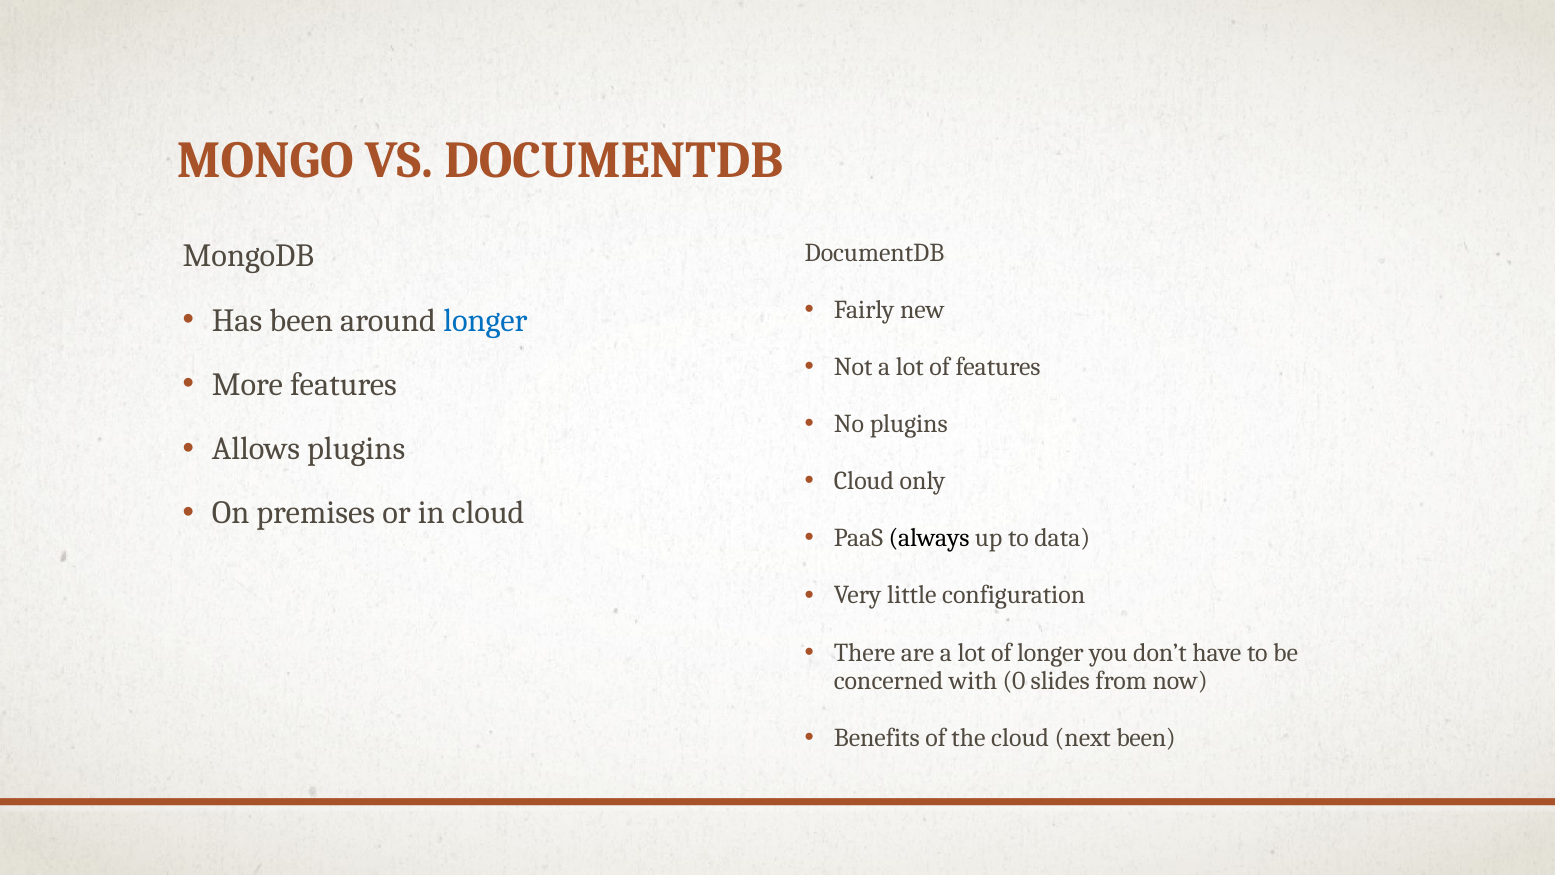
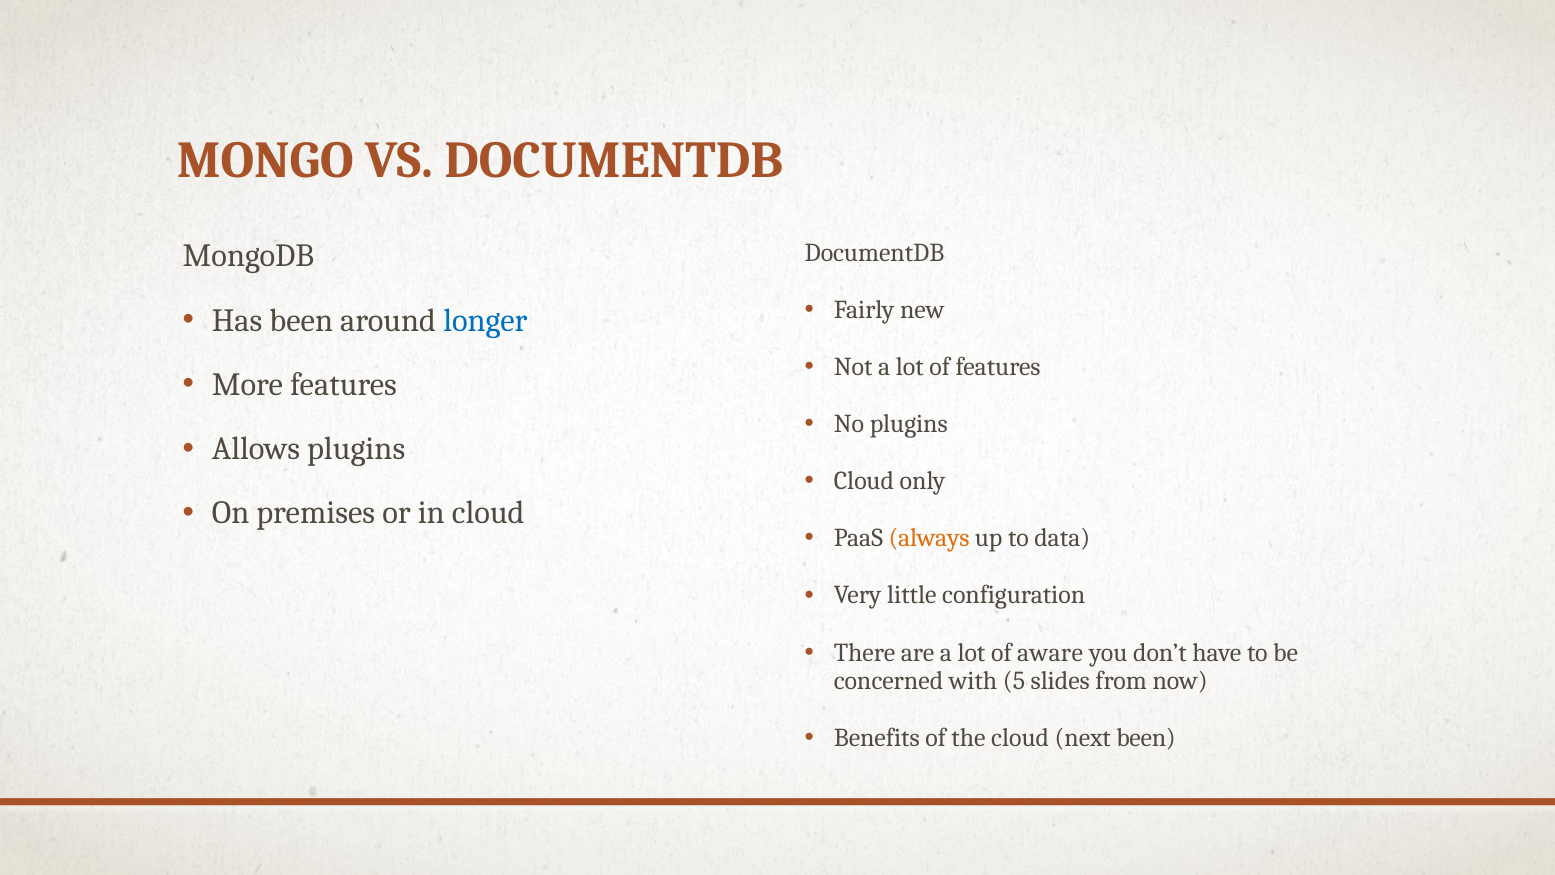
always colour: black -> orange
of longer: longer -> aware
0: 0 -> 5
